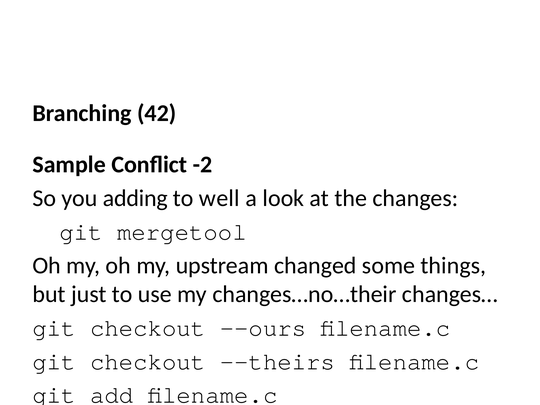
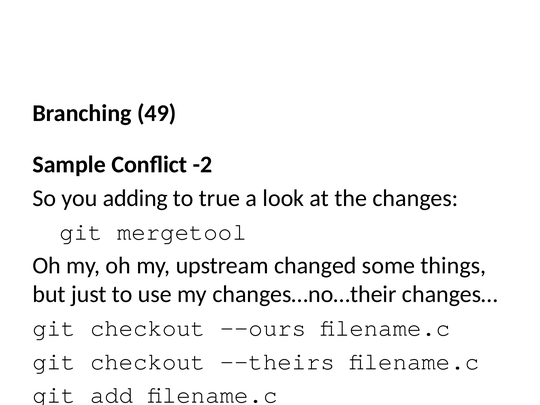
42: 42 -> 49
well: well -> true
